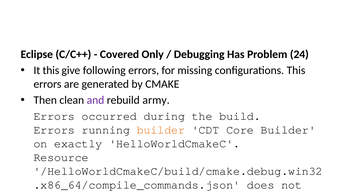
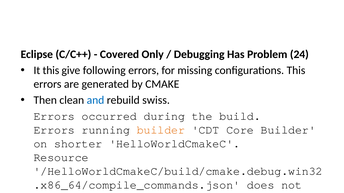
and colour: purple -> blue
army: army -> swiss
exactly: exactly -> shorter
